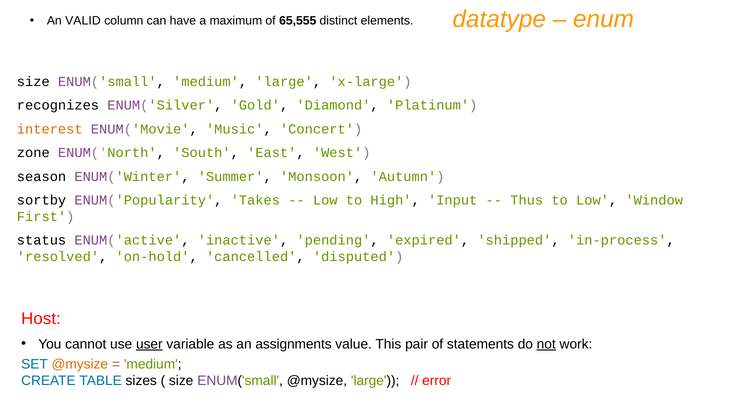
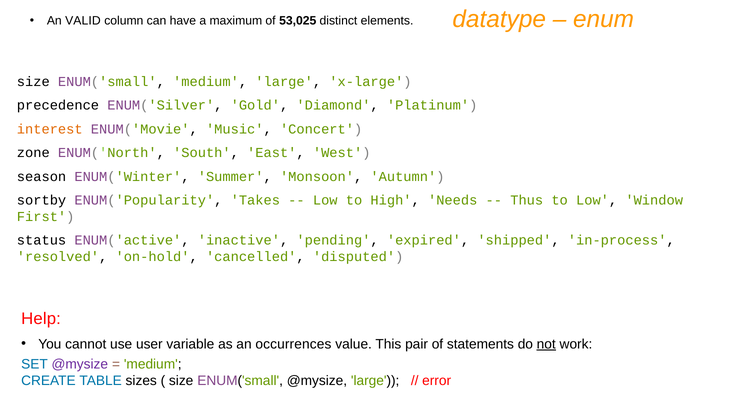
65,555: 65,555 -> 53,025
recognizes: recognizes -> precedence
Input: Input -> Needs
Host: Host -> Help
user underline: present -> none
assignments: assignments -> occurrences
@mysize at (80, 364) colour: orange -> purple
